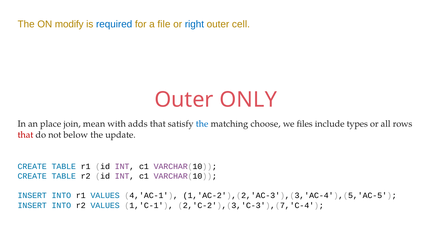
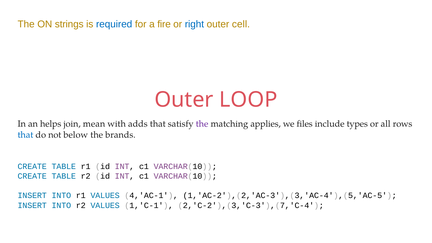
modify: modify -> strings
file: file -> fire
ONLY: ONLY -> LOOP
place: place -> helps
the at (202, 124) colour: blue -> purple
choose: choose -> applies
that at (25, 135) colour: red -> blue
update: update -> brands
